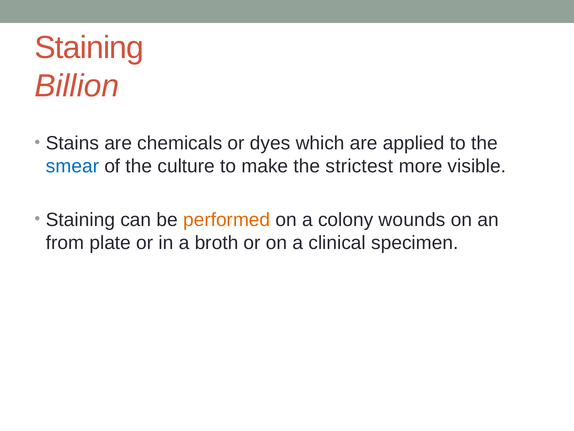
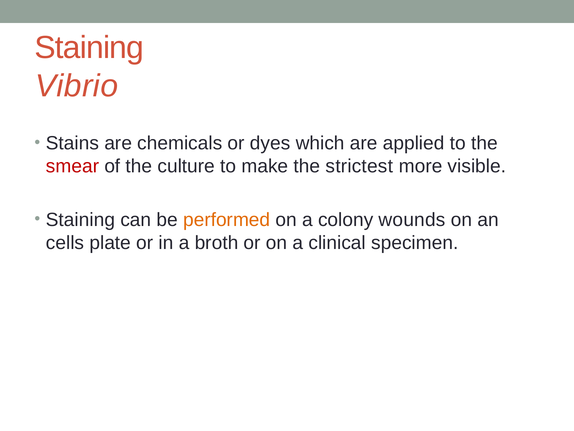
Billion: Billion -> Vibrio
smear colour: blue -> red
from: from -> cells
